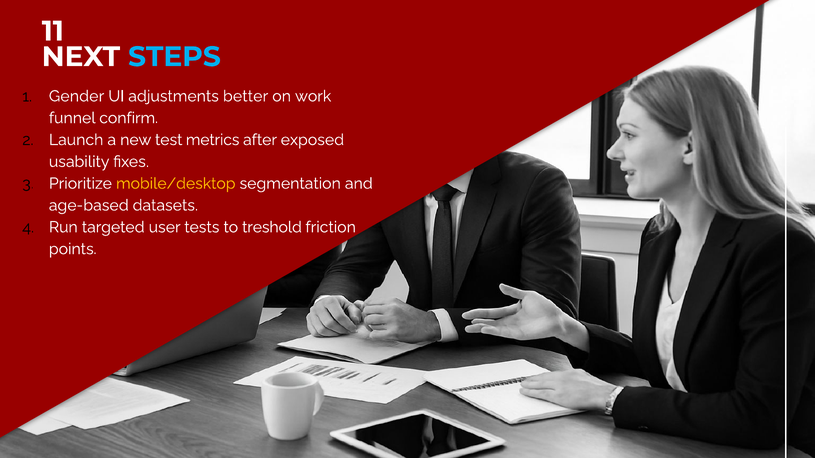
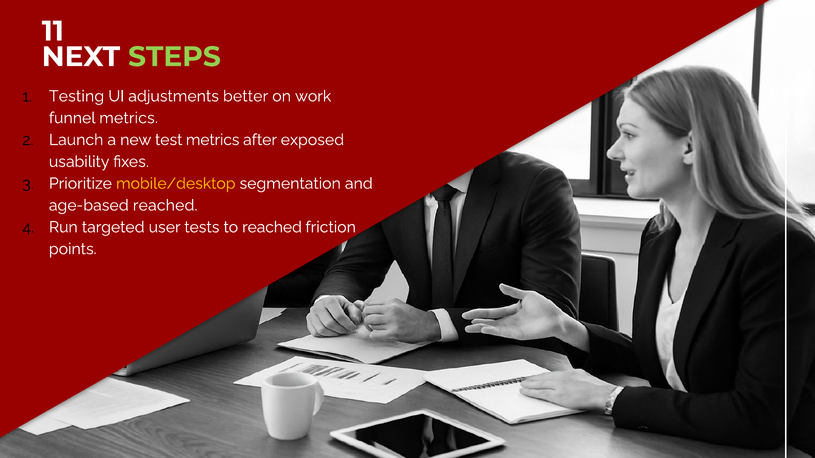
STEPS colour: light blue -> light green
Gender: Gender -> Testing
funnel confirm: confirm -> metrics
age-based datasets: datasets -> reached
to treshold: treshold -> reached
